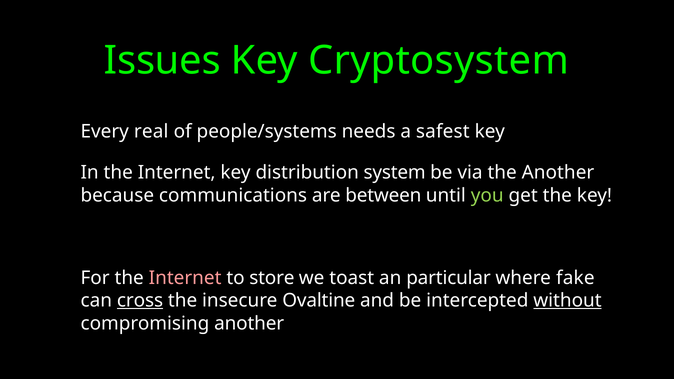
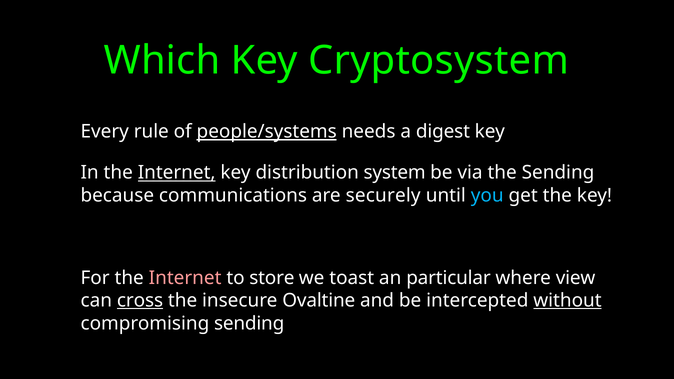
Issues: Issues -> Which
real: real -> rule
people/systems underline: none -> present
safest: safest -> digest
Internet at (177, 173) underline: none -> present
the Another: Another -> Sending
between: between -> securely
you colour: light green -> light blue
fake: fake -> view
compromising another: another -> sending
